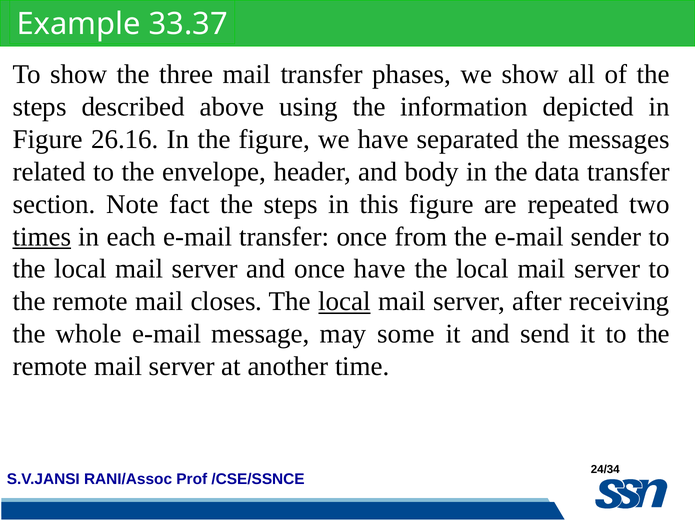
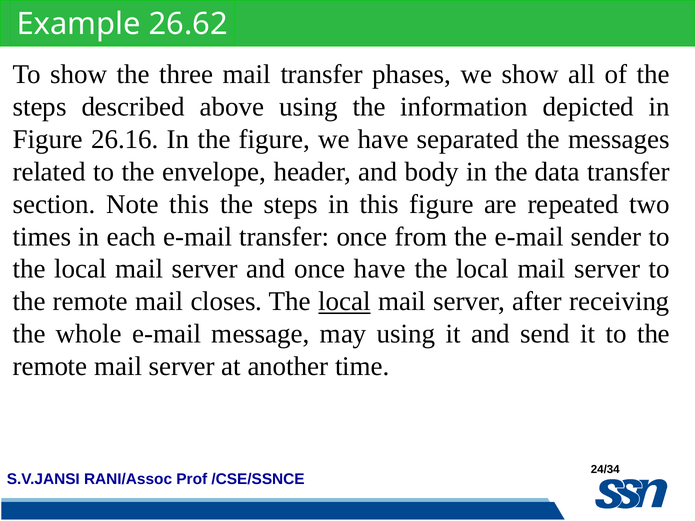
33.37: 33.37 -> 26.62
Note fact: fact -> this
times underline: present -> none
may some: some -> using
